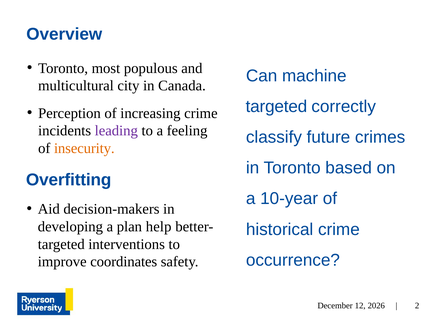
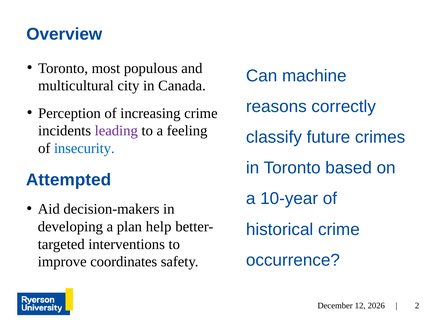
targeted at (276, 106): targeted -> reasons
insecurity colour: orange -> blue
Overfitting: Overfitting -> Attempted
